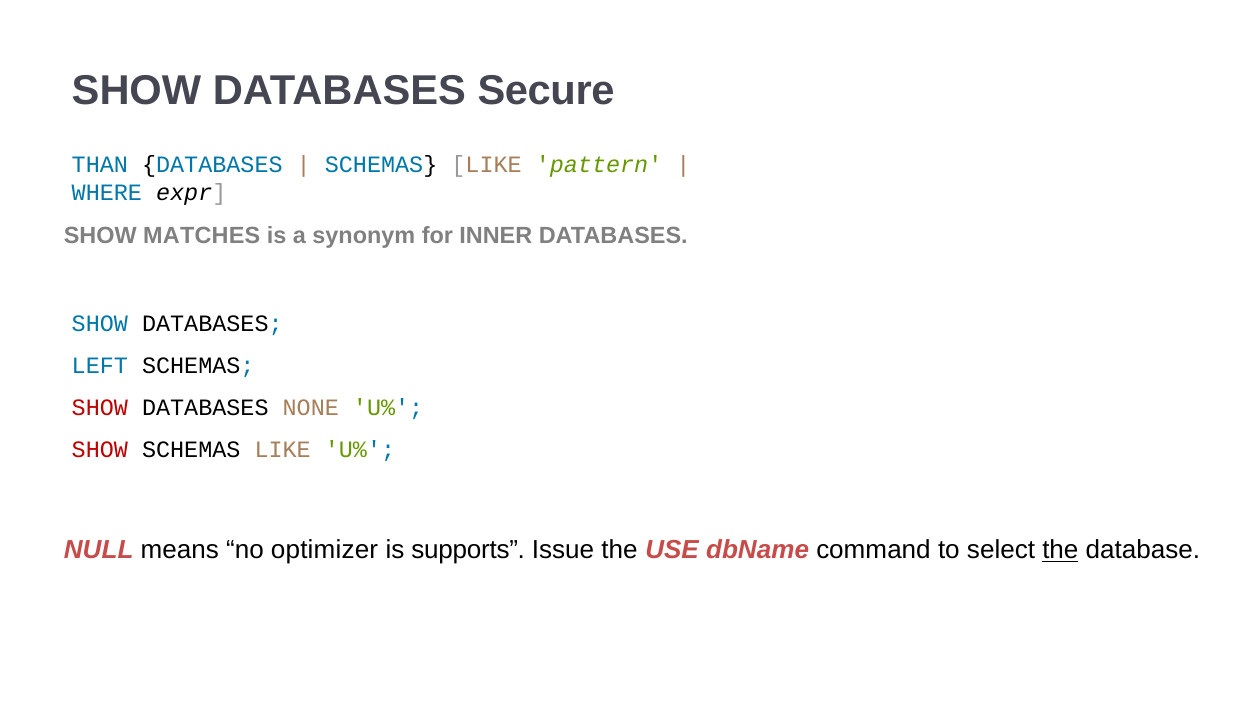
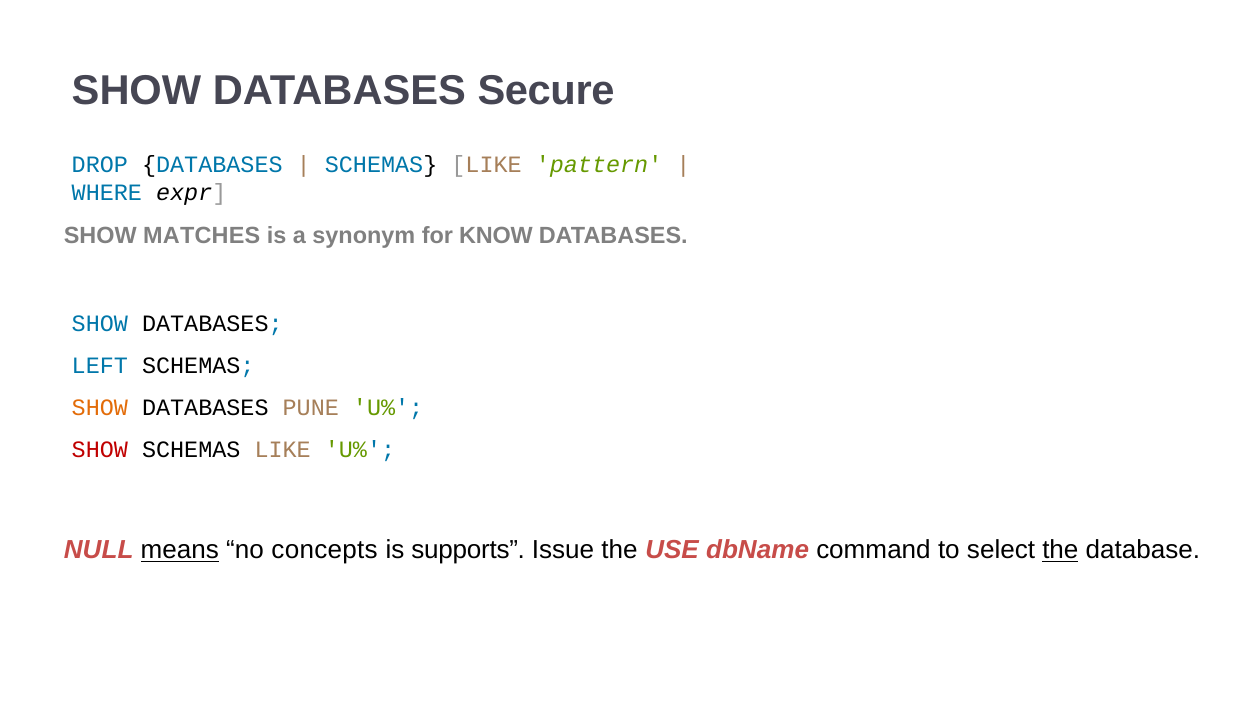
THAN: THAN -> DROP
INNER: INNER -> KNOW
SHOW at (100, 408) colour: red -> orange
NONE: NONE -> PUNE
means underline: none -> present
optimizer: optimizer -> concepts
